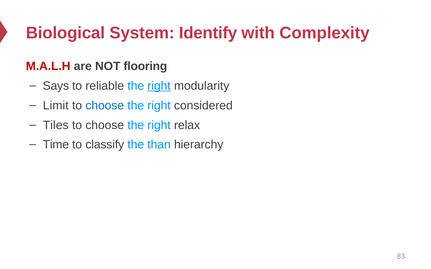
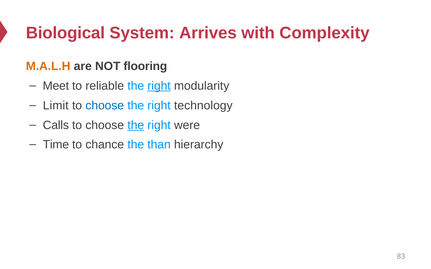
Identify: Identify -> Arrives
M.A.L.H colour: red -> orange
Says: Says -> Meet
considered: considered -> technology
Tiles: Tiles -> Calls
the at (136, 125) underline: none -> present
relax: relax -> were
classify: classify -> chance
